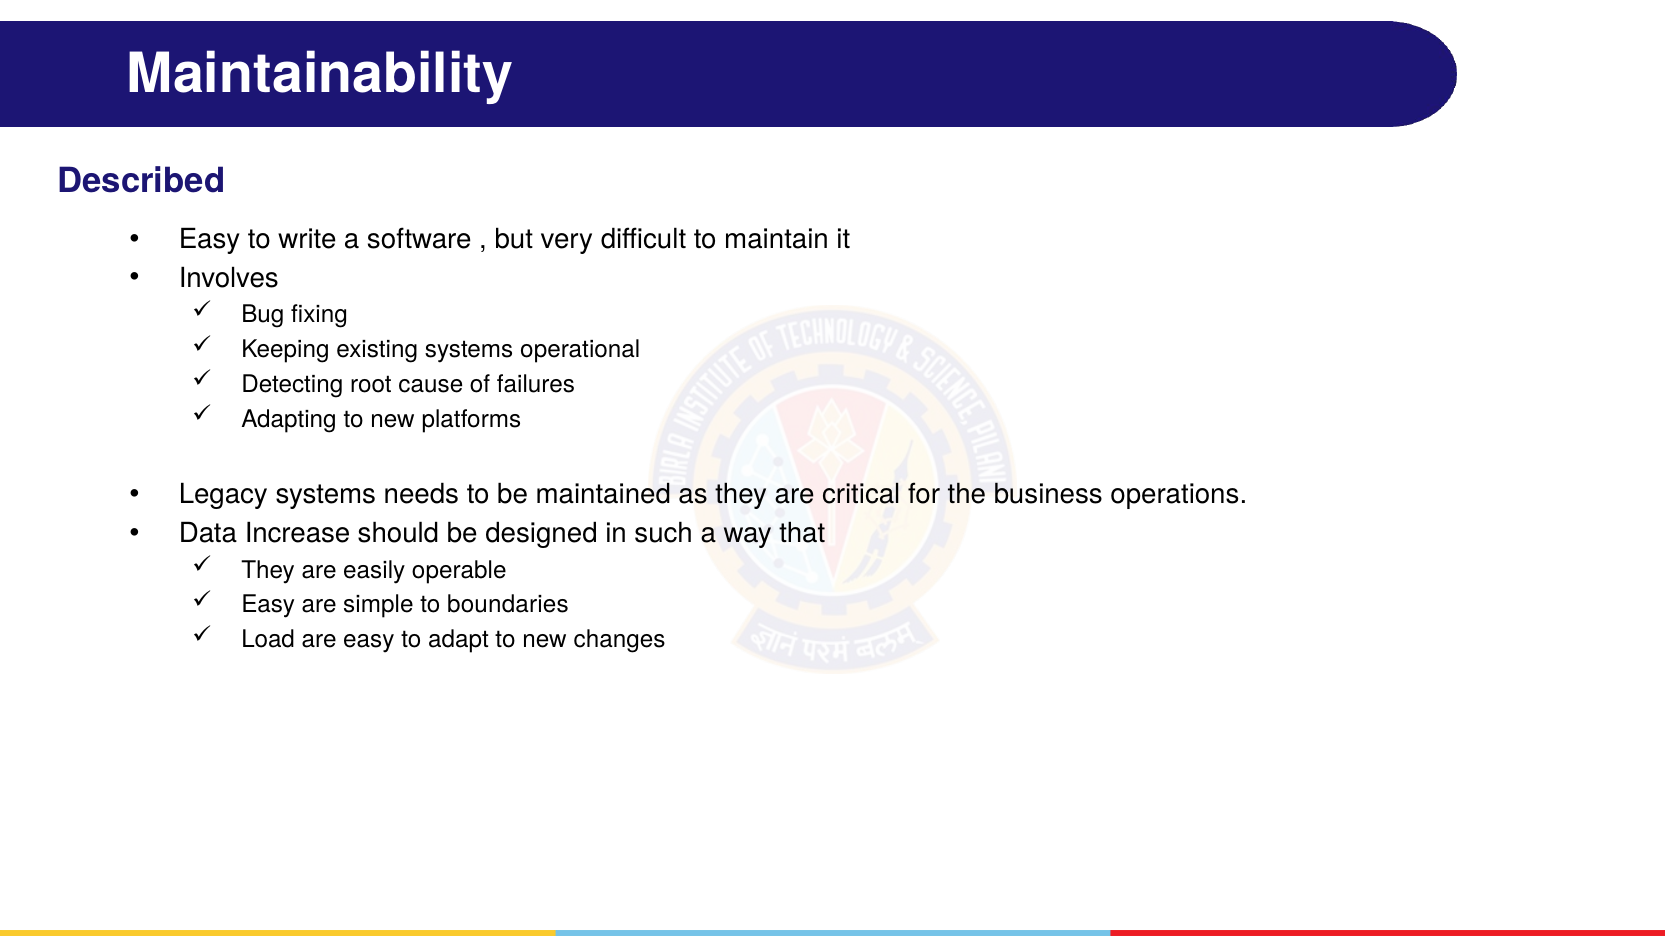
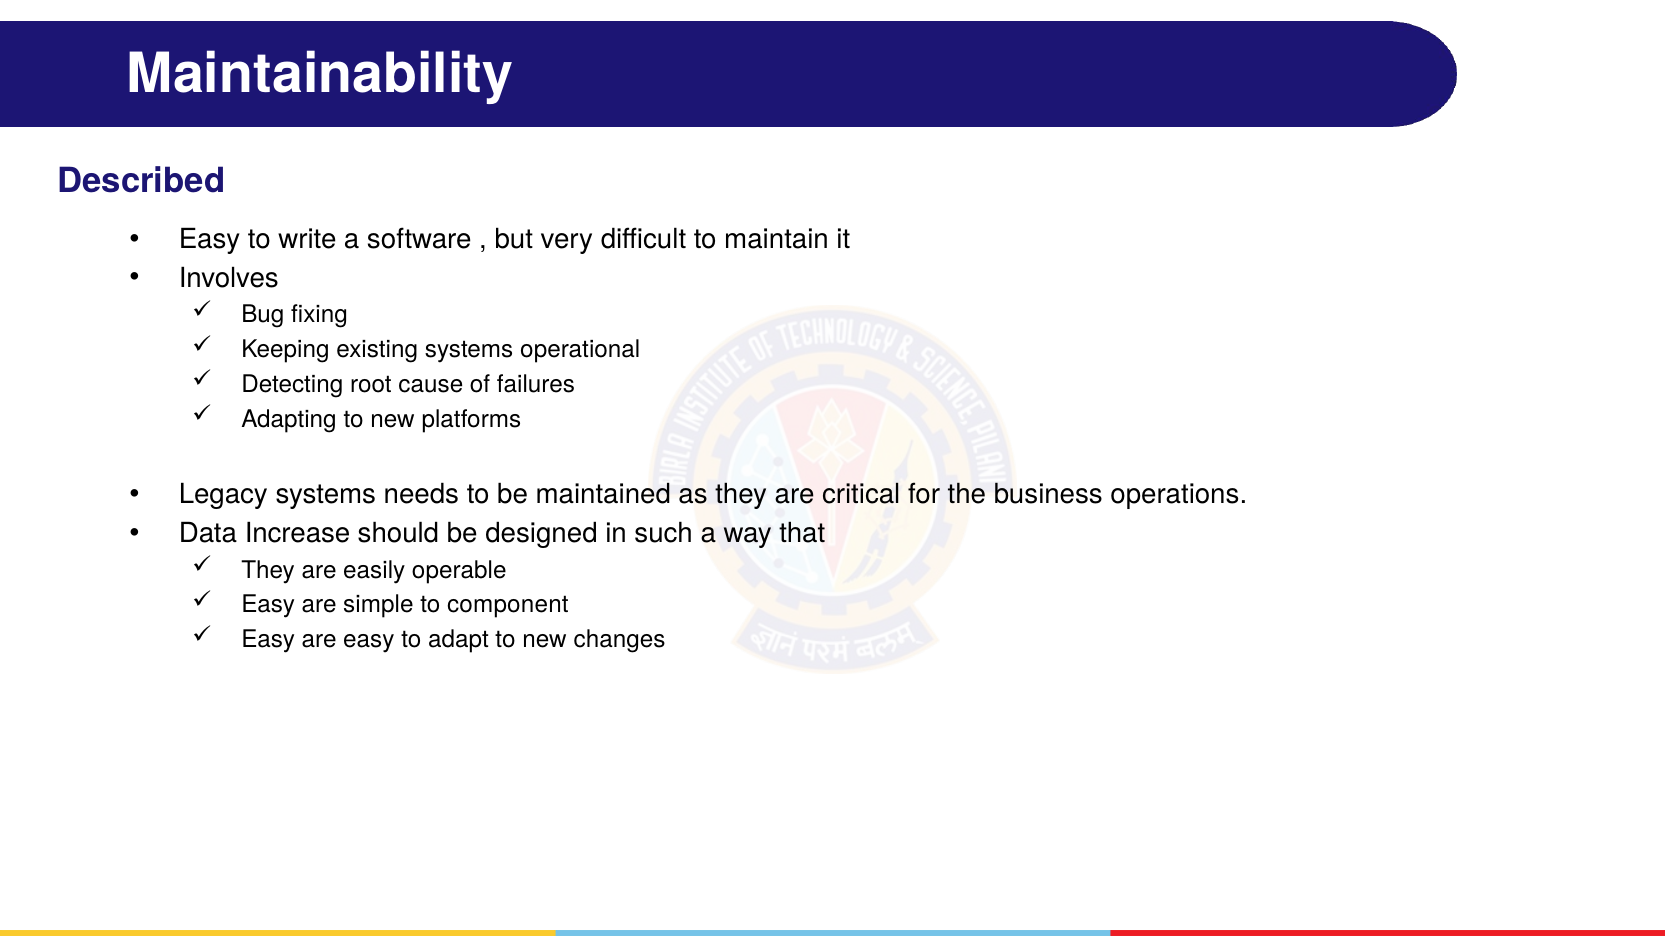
boundaries: boundaries -> component
Load at (268, 640): Load -> Easy
